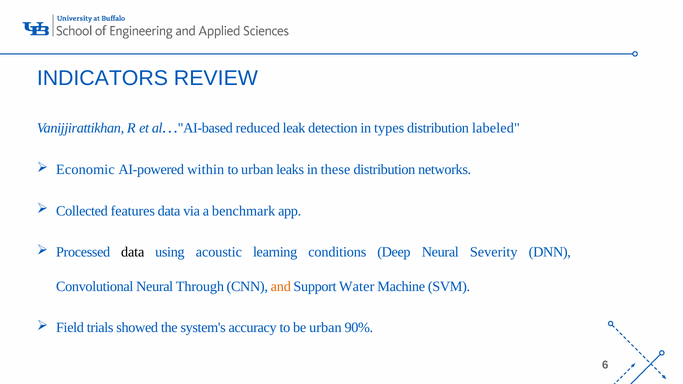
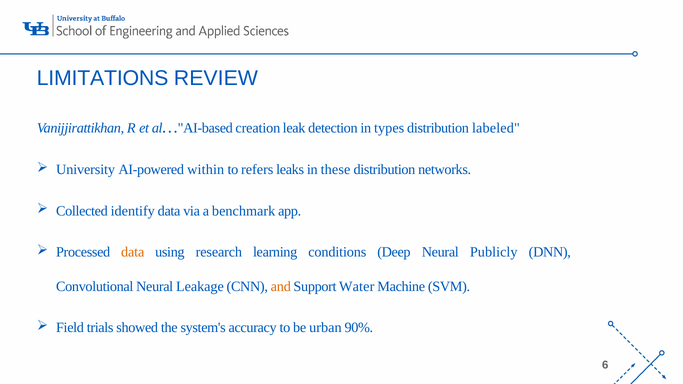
INDICATORS: INDICATORS -> LIMITATIONS
reduced: reduced -> creation
Economic: Economic -> University
to urban: urban -> refers
features: features -> identify
data at (133, 252) colour: black -> orange
acoustic: acoustic -> research
Severity: Severity -> Publicly
Through: Through -> Leakage
